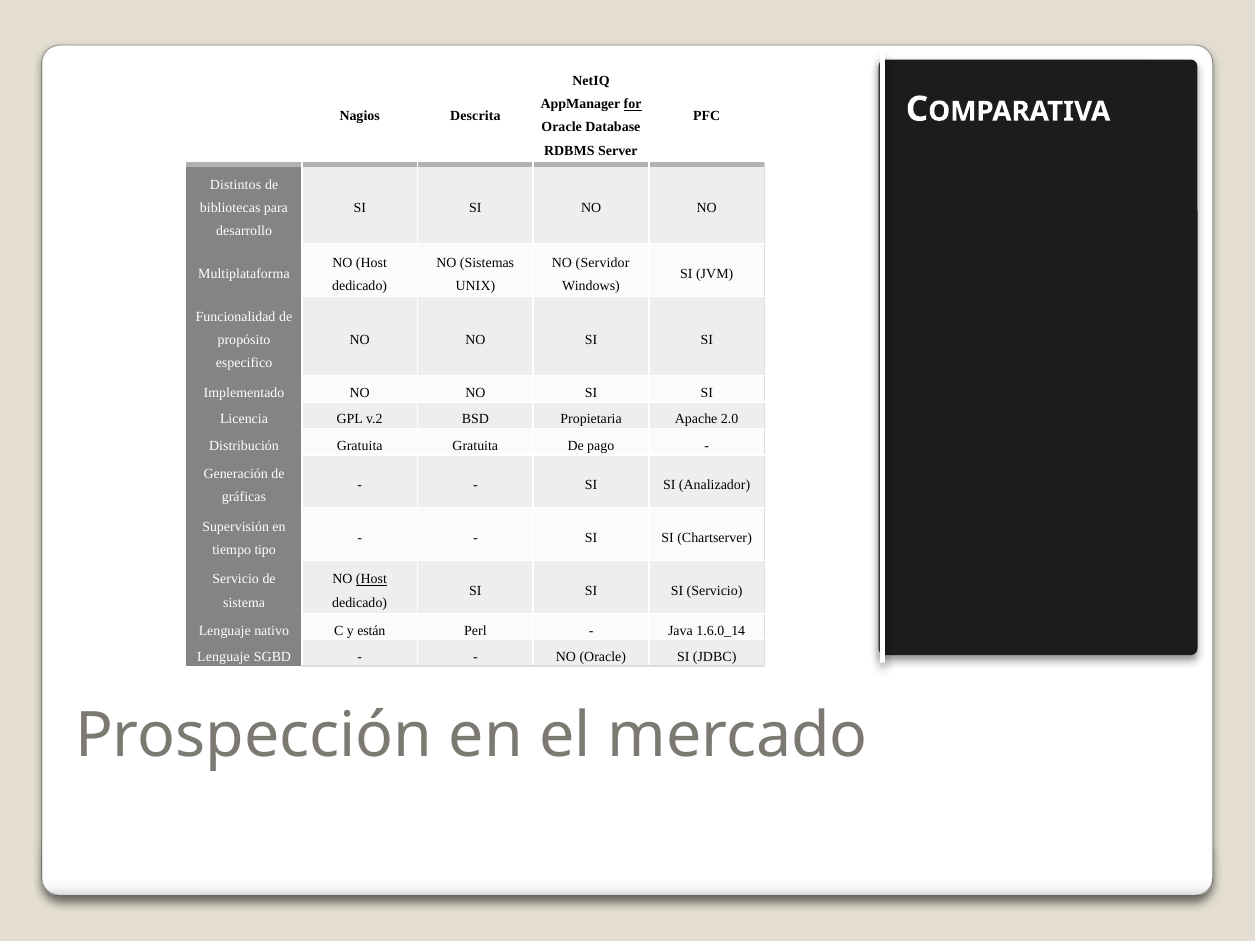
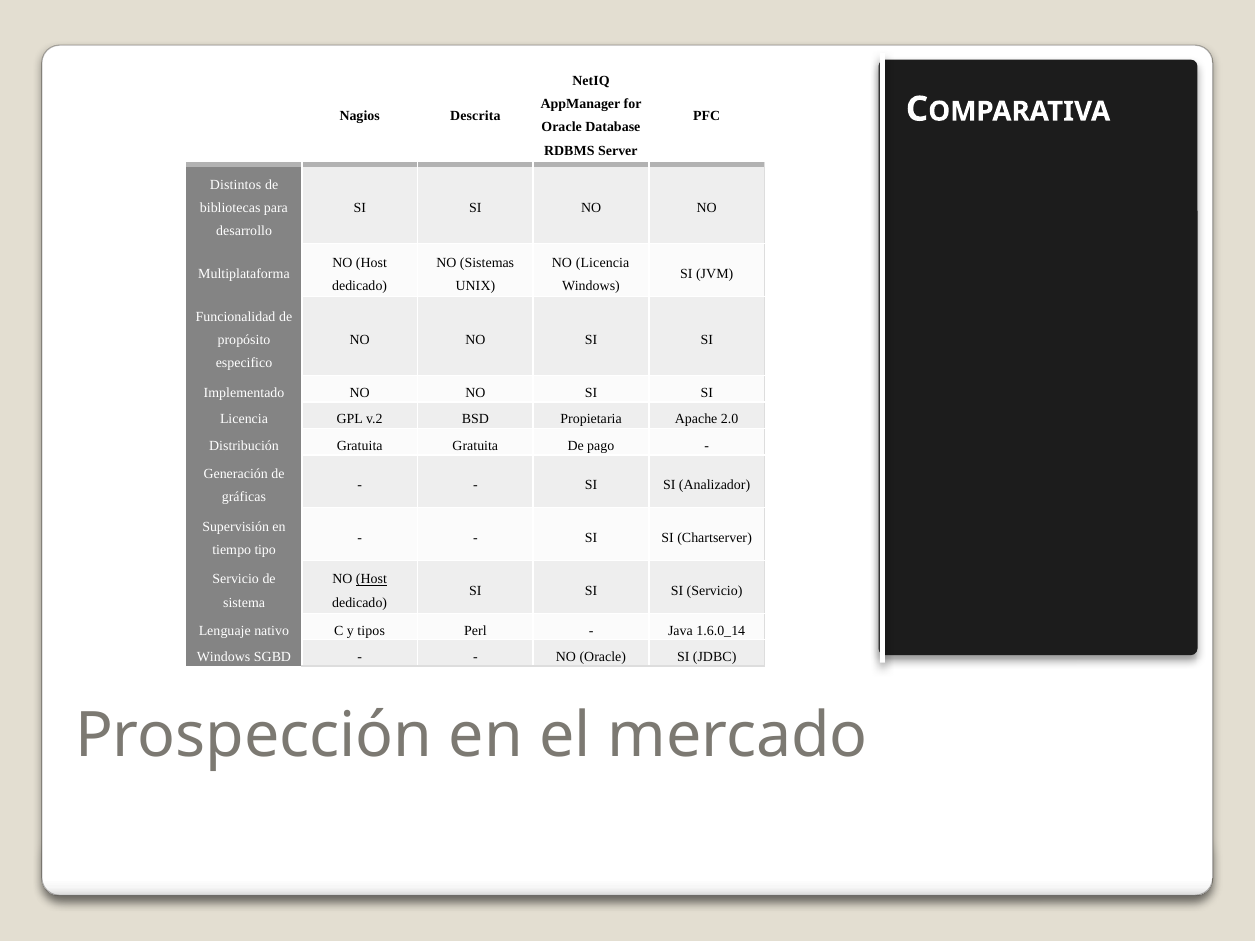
for underline: present -> none
NO Servidor: Servidor -> Licencia
están: están -> tipos
Lenguaje at (224, 657): Lenguaje -> Windows
